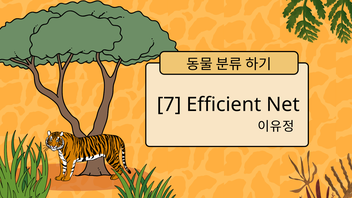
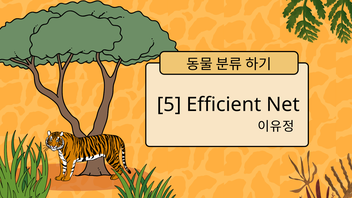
7: 7 -> 5
